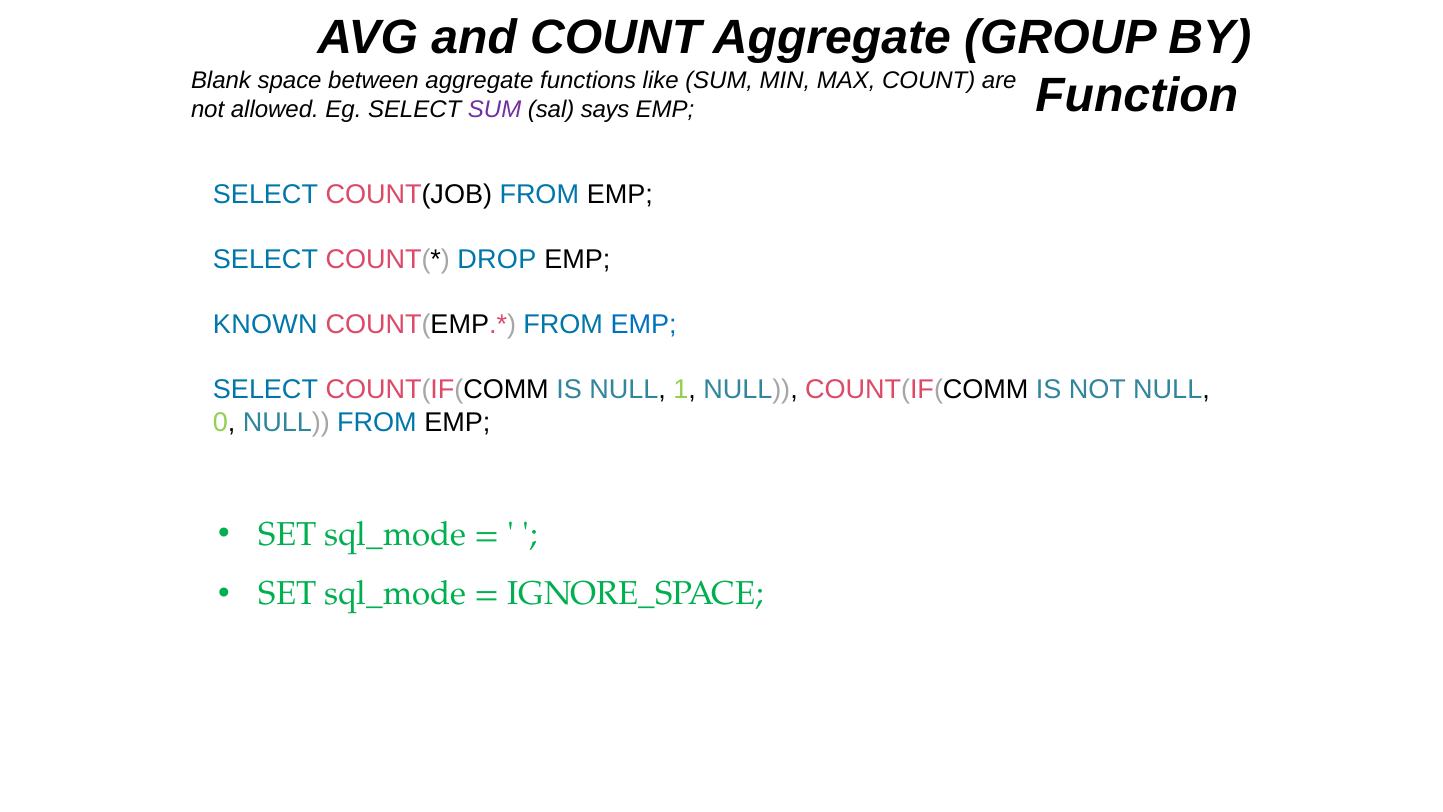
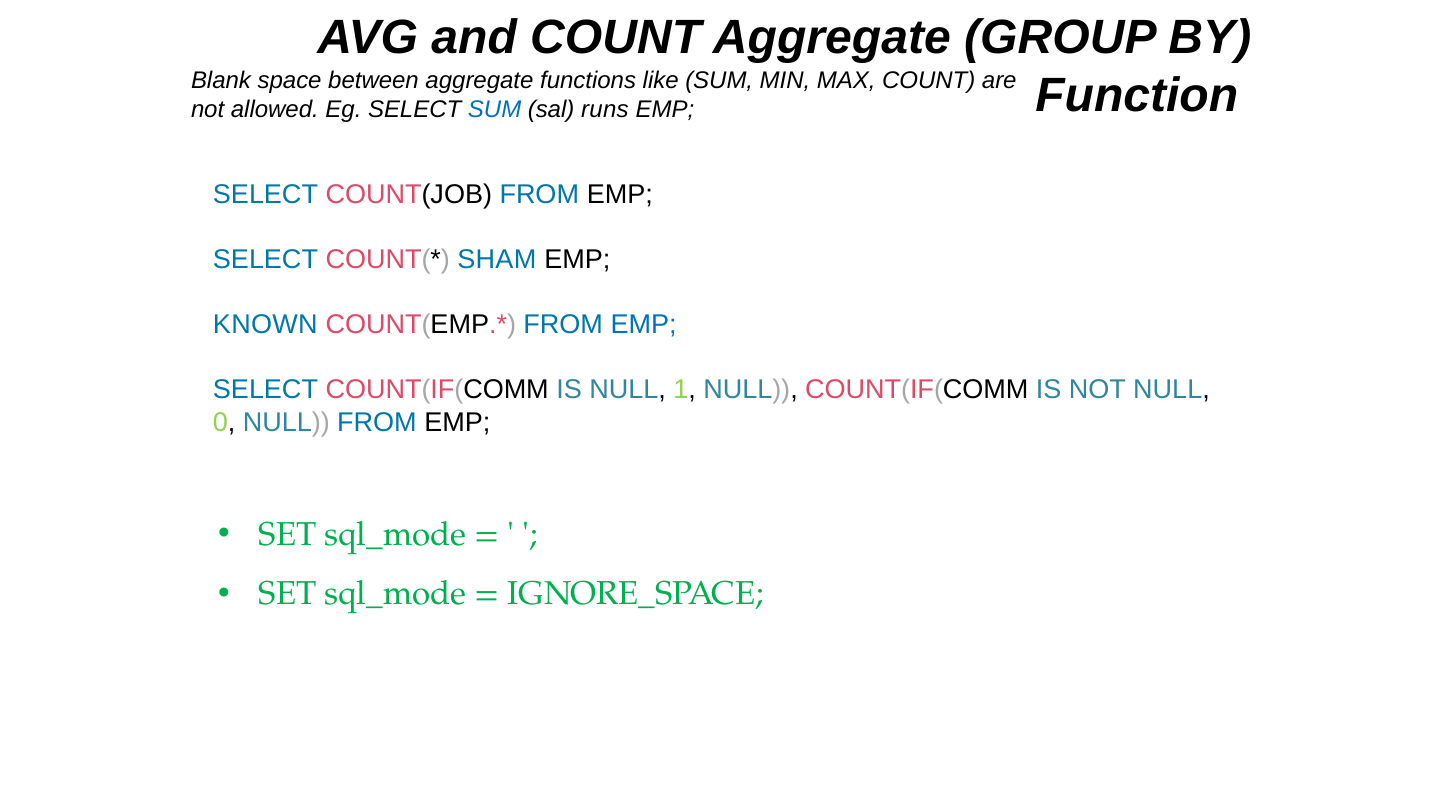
SUM at (495, 109) colour: purple -> blue
says: says -> runs
DROP: DROP -> SHAM
